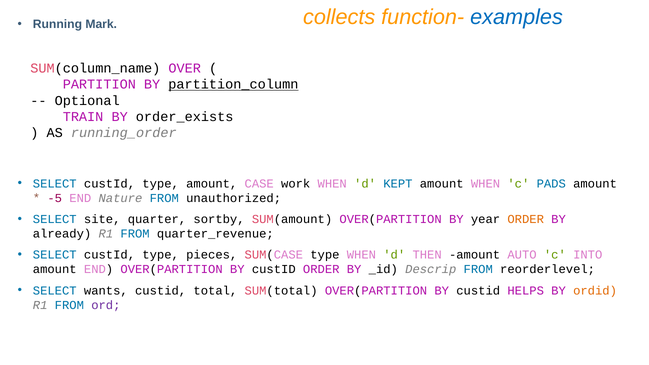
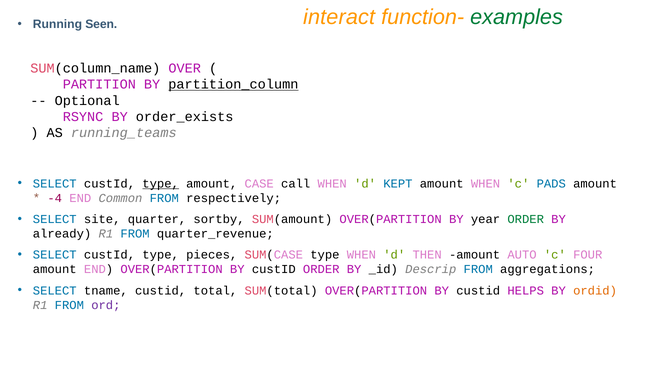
collects: collects -> interact
examples colour: blue -> green
Mark: Mark -> Seen
TRAIN: TRAIN -> RSYNC
running_order: running_order -> running_teams
type at (161, 184) underline: none -> present
work: work -> call
-5: -5 -> -4
Nature: Nature -> Common
unauthorized: unauthorized -> respectively
ORDER at (526, 219) colour: orange -> green
INTO: INTO -> FOUR
reorderlevel: reorderlevel -> aggregations
wants: wants -> tname
